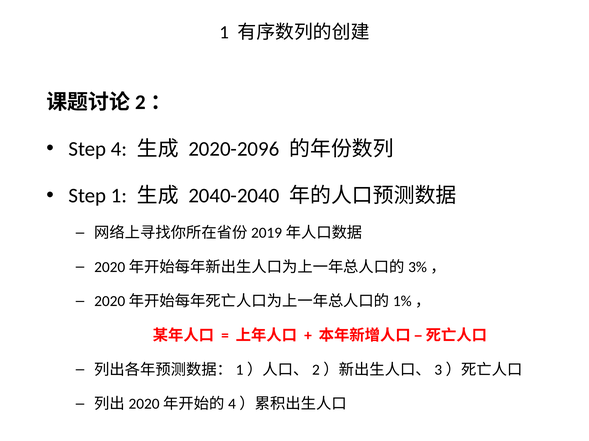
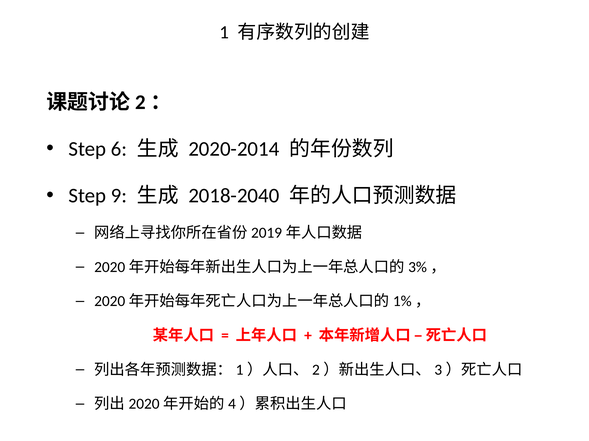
4: 4 -> 6
2020-2096: 2020-2096 -> 2020-2014
Step 1: 1 -> 9
2040-2040: 2040-2040 -> 2018-2040
